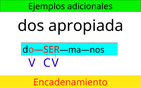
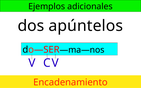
apropiada: apropiada -> apúntelos
